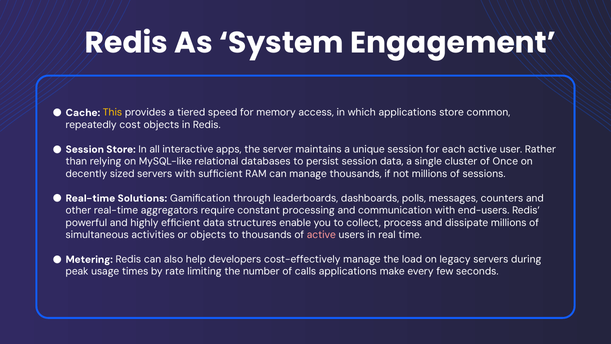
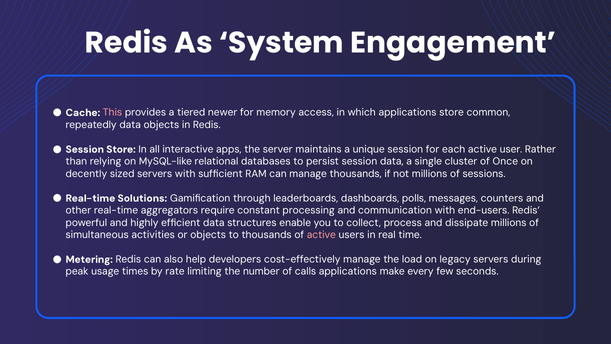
This colour: yellow -> pink
speed: speed -> newer
repeatedly cost: cost -> data
